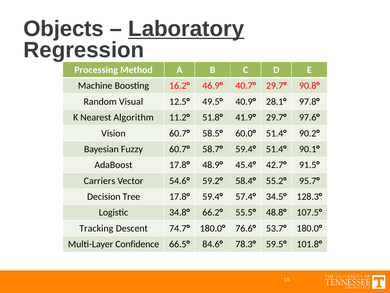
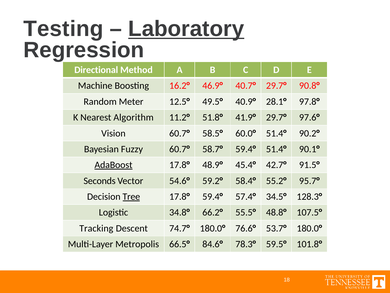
Objects: Objects -> Testing
Processing: Processing -> Directional
Visual: Visual -> Meter
AdaBoost underline: none -> present
Carriers: Carriers -> Seconds
Tree underline: none -> present
Confidence: Confidence -> Metropolis
